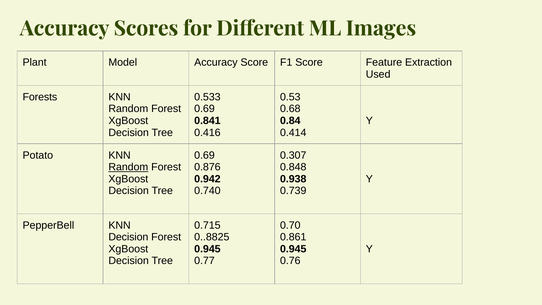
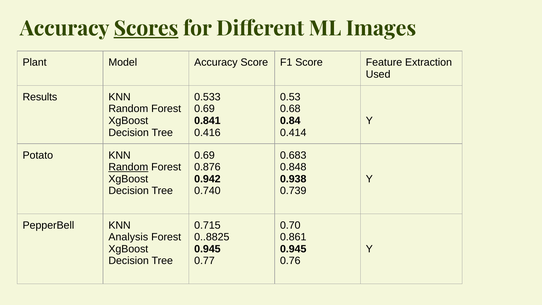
Scores underline: none -> present
Forests: Forests -> Results
0.307: 0.307 -> 0.683
Decision at (128, 237): Decision -> Analysis
